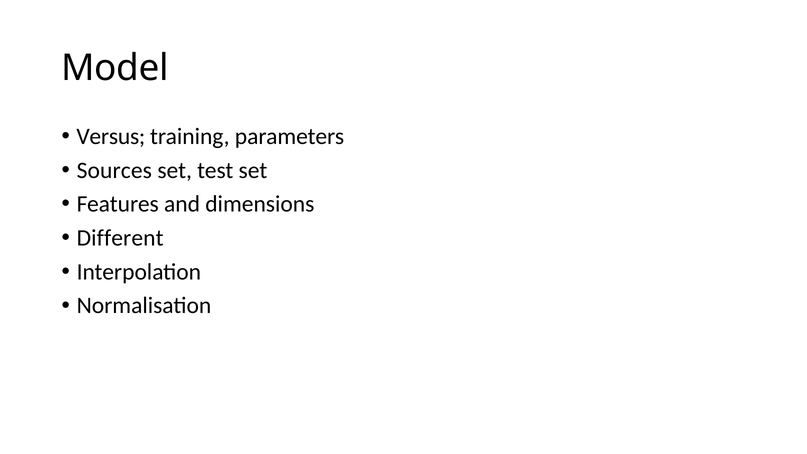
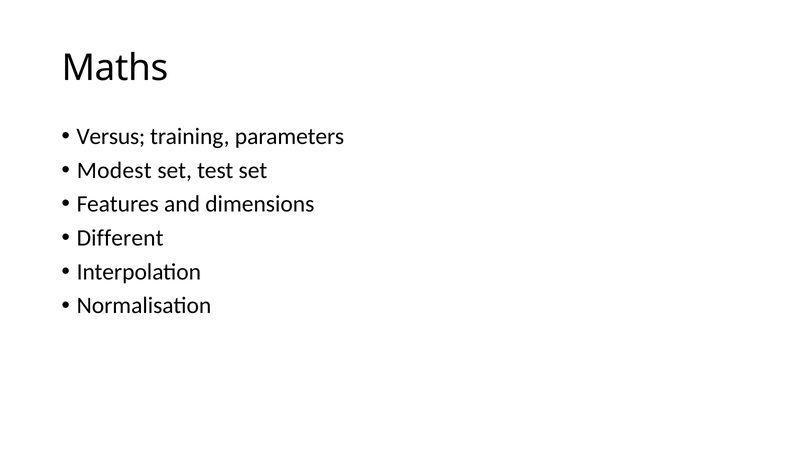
Model: Model -> Maths
Sources: Sources -> Modest
